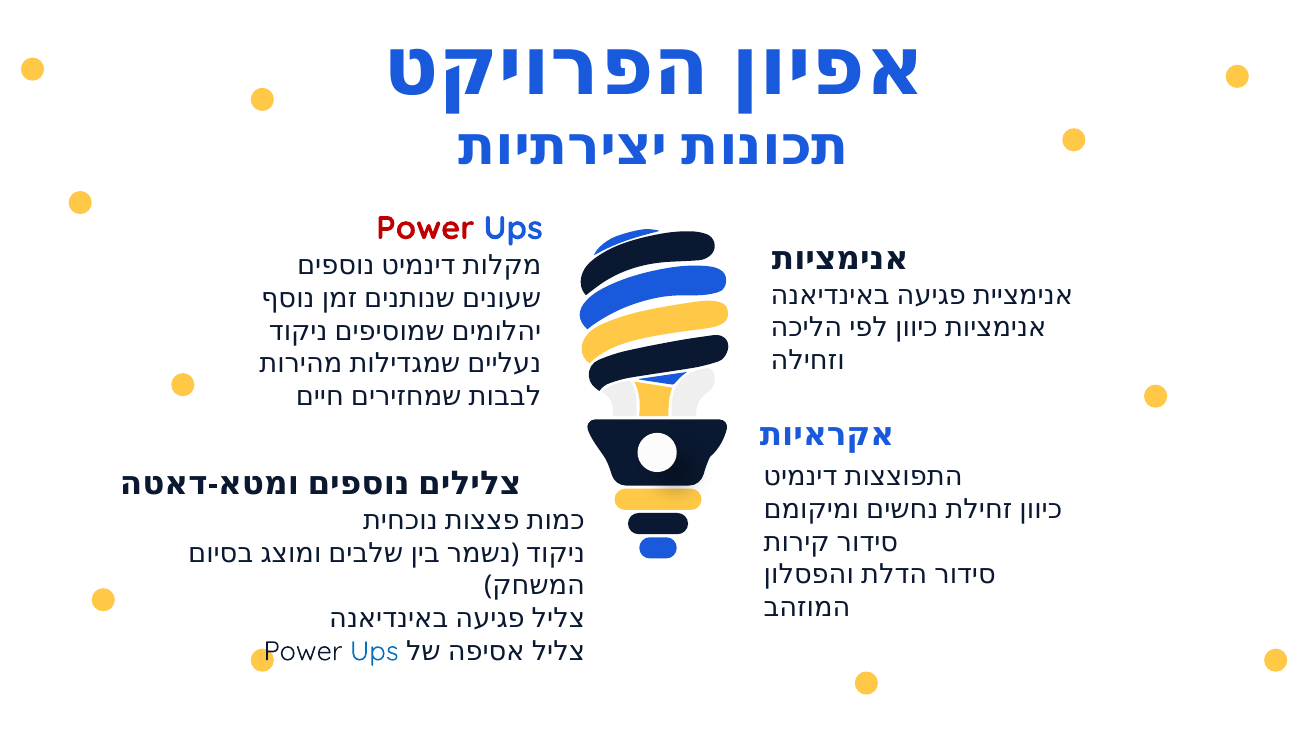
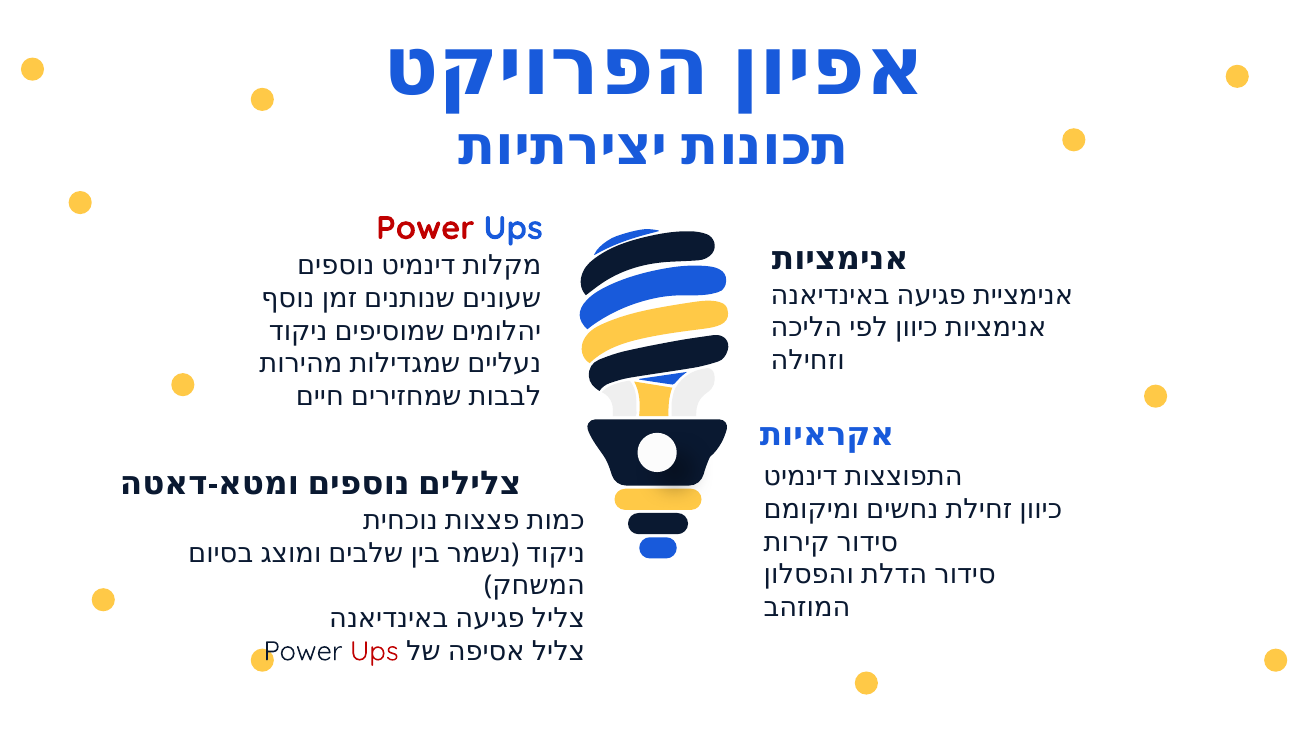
Ups at (374, 651) colour: blue -> red
